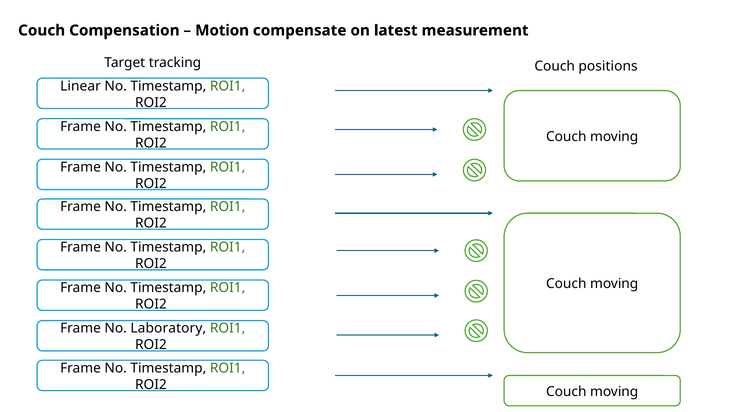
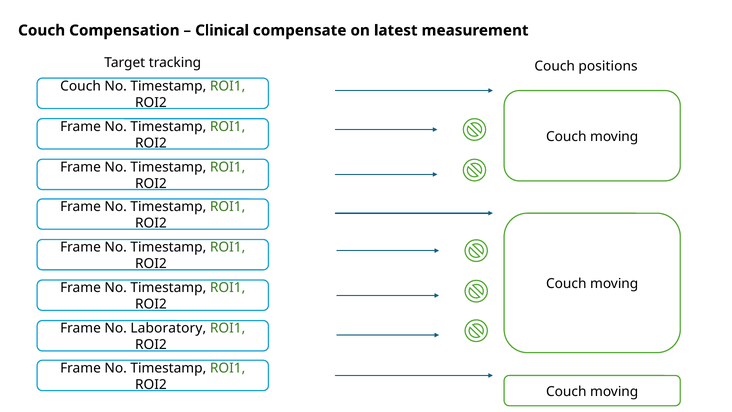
Motion: Motion -> Clinical
Linear at (81, 86): Linear -> Couch
